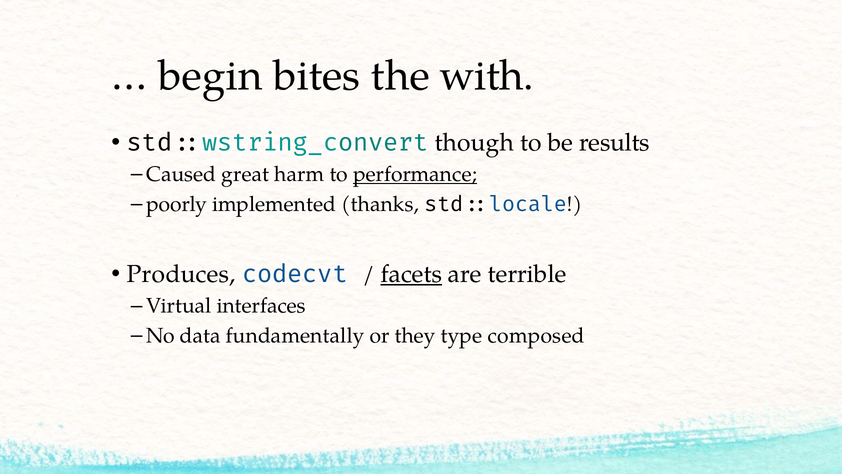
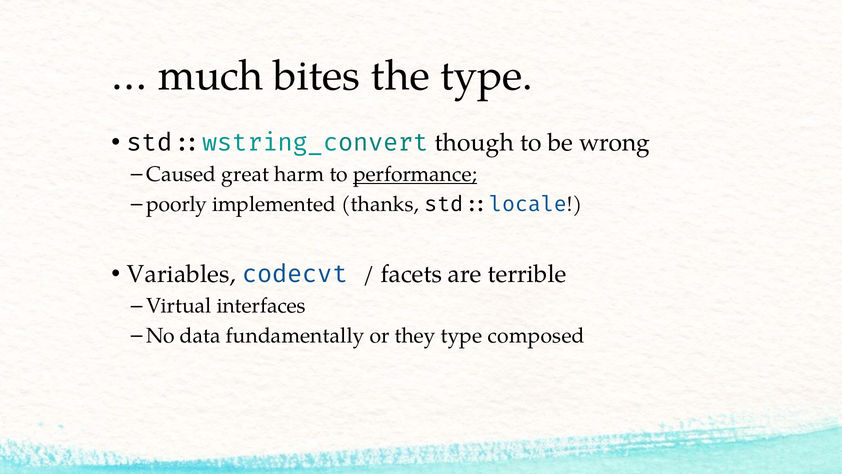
begin: begin -> much
the with: with -> type
results: results -> wrong
Produces: Produces -> Variables
facets underline: present -> none
